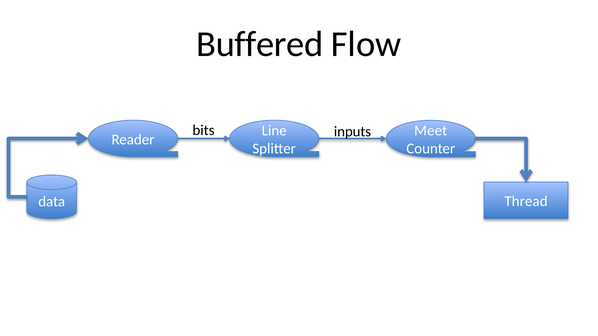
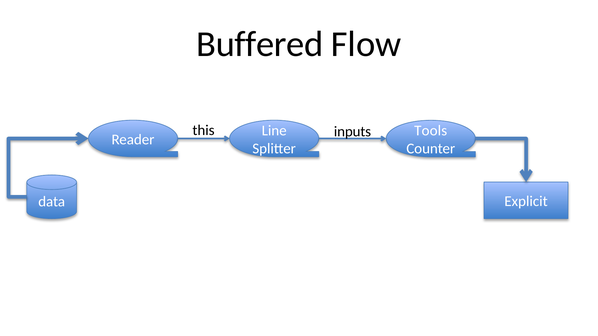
bits: bits -> this
Meet: Meet -> Tools
Thread: Thread -> Explicit
